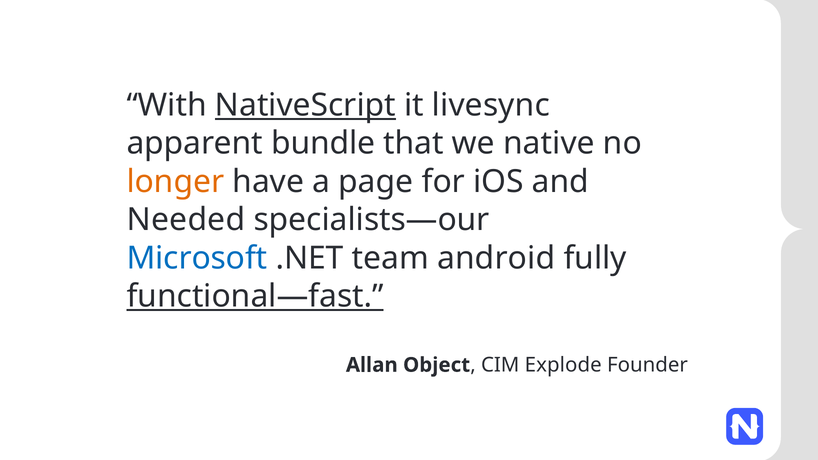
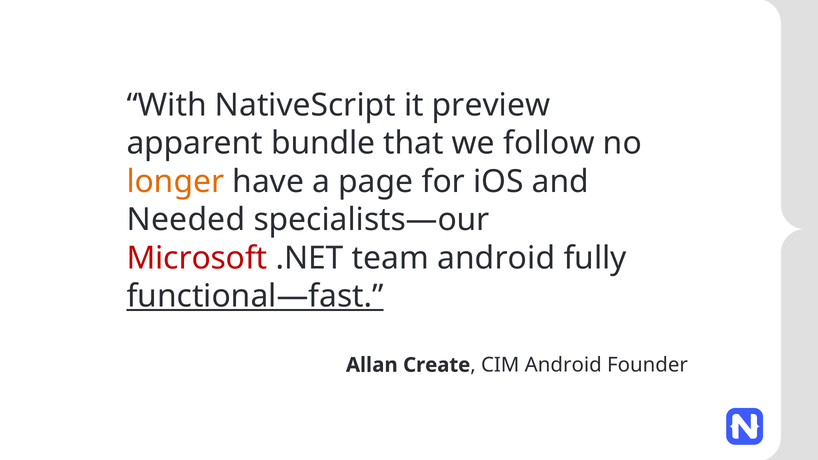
NativeScript underline: present -> none
livesync: livesync -> preview
native: native -> follow
Microsoft colour: blue -> red
Object: Object -> Create
CIM Explode: Explode -> Android
